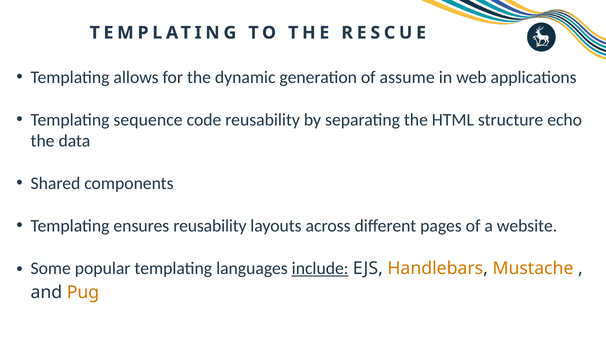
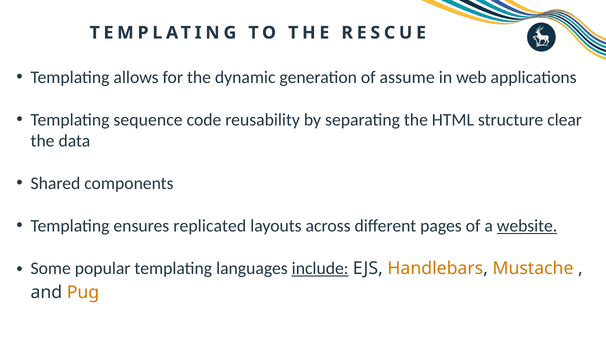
echo: echo -> clear
ensures reusability: reusability -> replicated
website underline: none -> present
